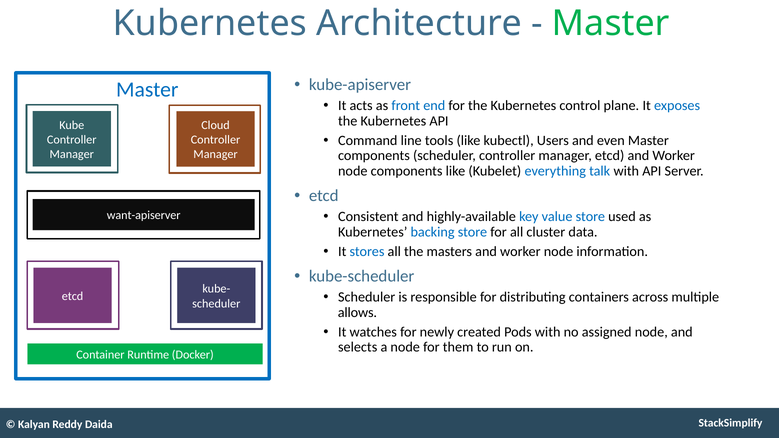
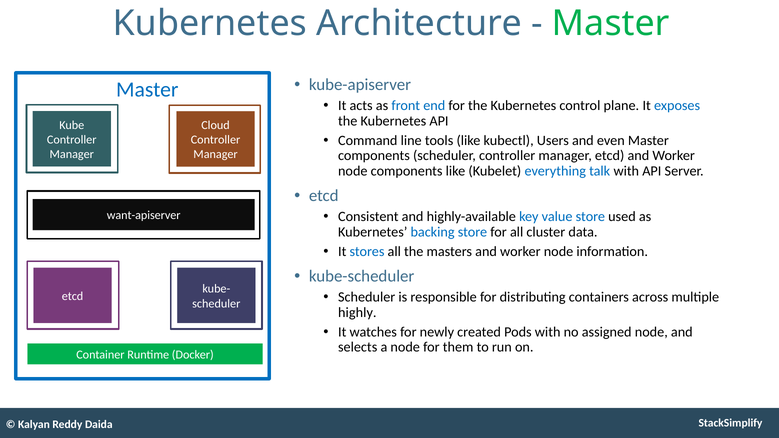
allows: allows -> highly
